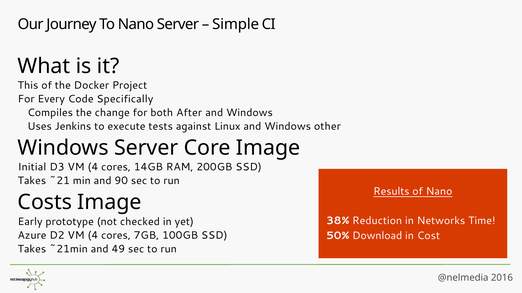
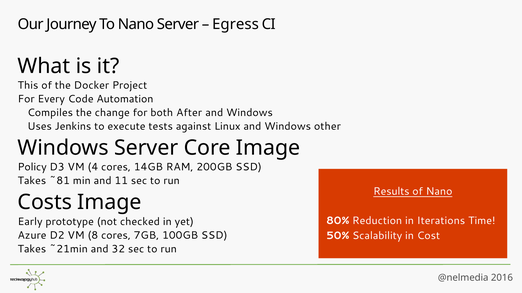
Simple: Simple -> Egress
Specifically: Specifically -> Automation
Initial: Initial -> Policy
~21: ~21 -> ~81
90: 90 -> 11
38%: 38% -> 80%
Networks: Networks -> Iterations
D2 VM 4: 4 -> 8
Download: Download -> Scalability
49: 49 -> 32
